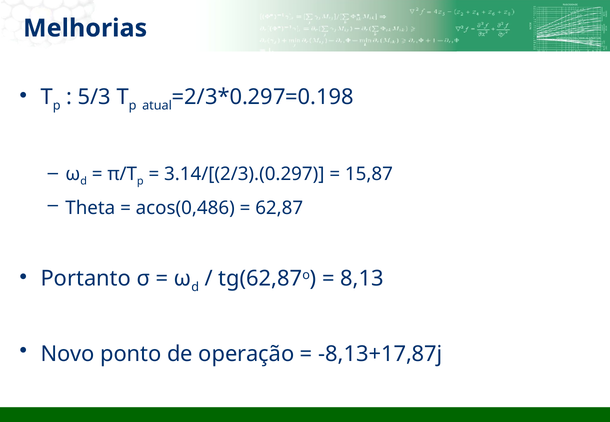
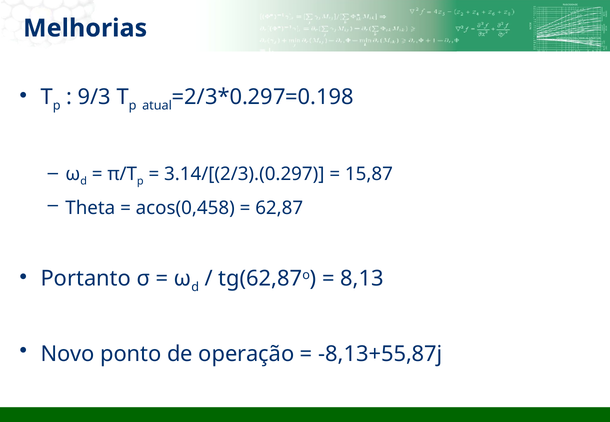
5/3: 5/3 -> 9/3
acos(0,486: acos(0,486 -> acos(0,458
-8,13+17,87j: -8,13+17,87j -> -8,13+55,87j
